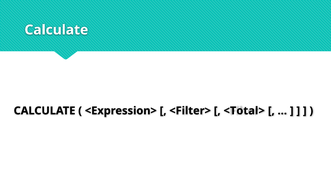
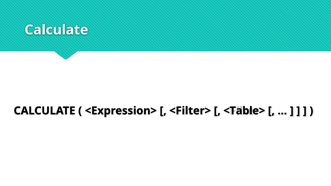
<Total>: <Total> -> <Table>
